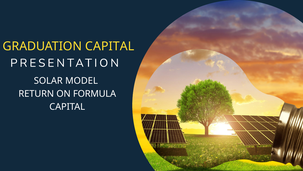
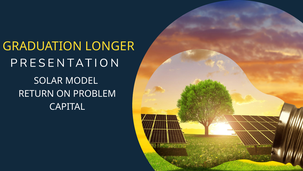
GRADUATION CAPITAL: CAPITAL -> LONGER
FORMULA: FORMULA -> PROBLEM
